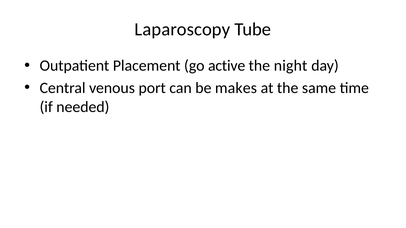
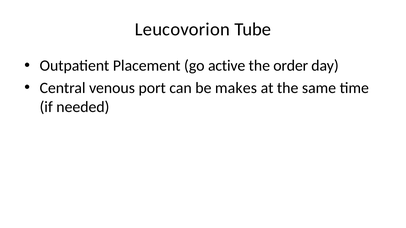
Laparoscopy: Laparoscopy -> Leucovorion
night: night -> order
